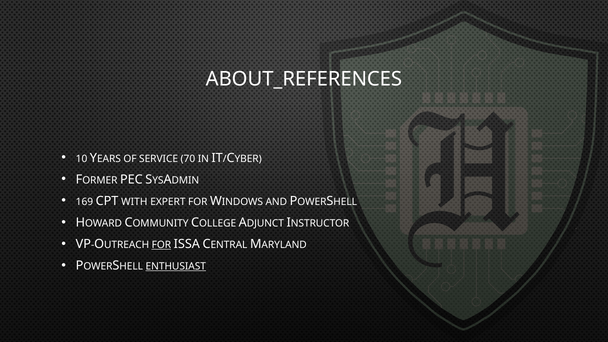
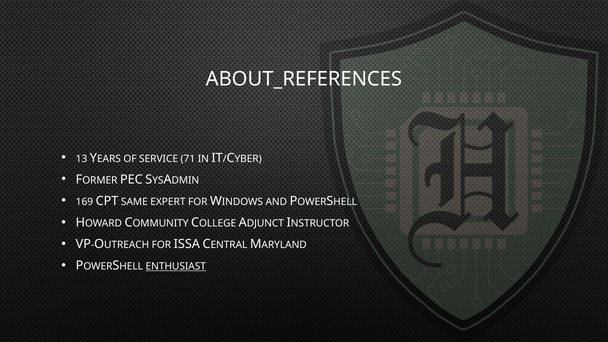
10: 10 -> 13
70: 70 -> 71
WITH: WITH -> SAME
FOR at (161, 245) underline: present -> none
